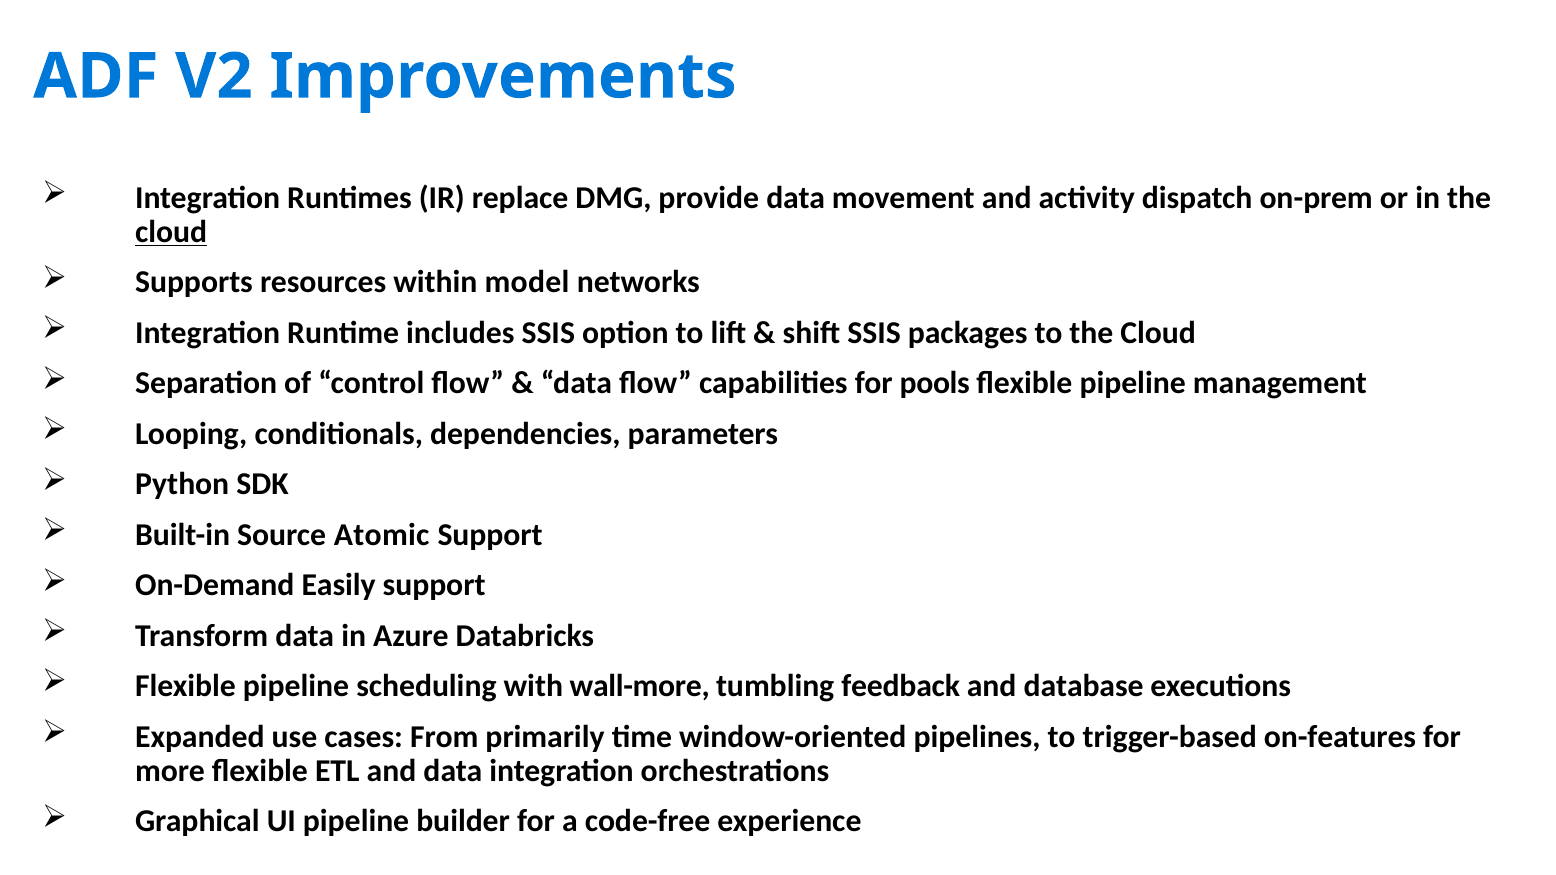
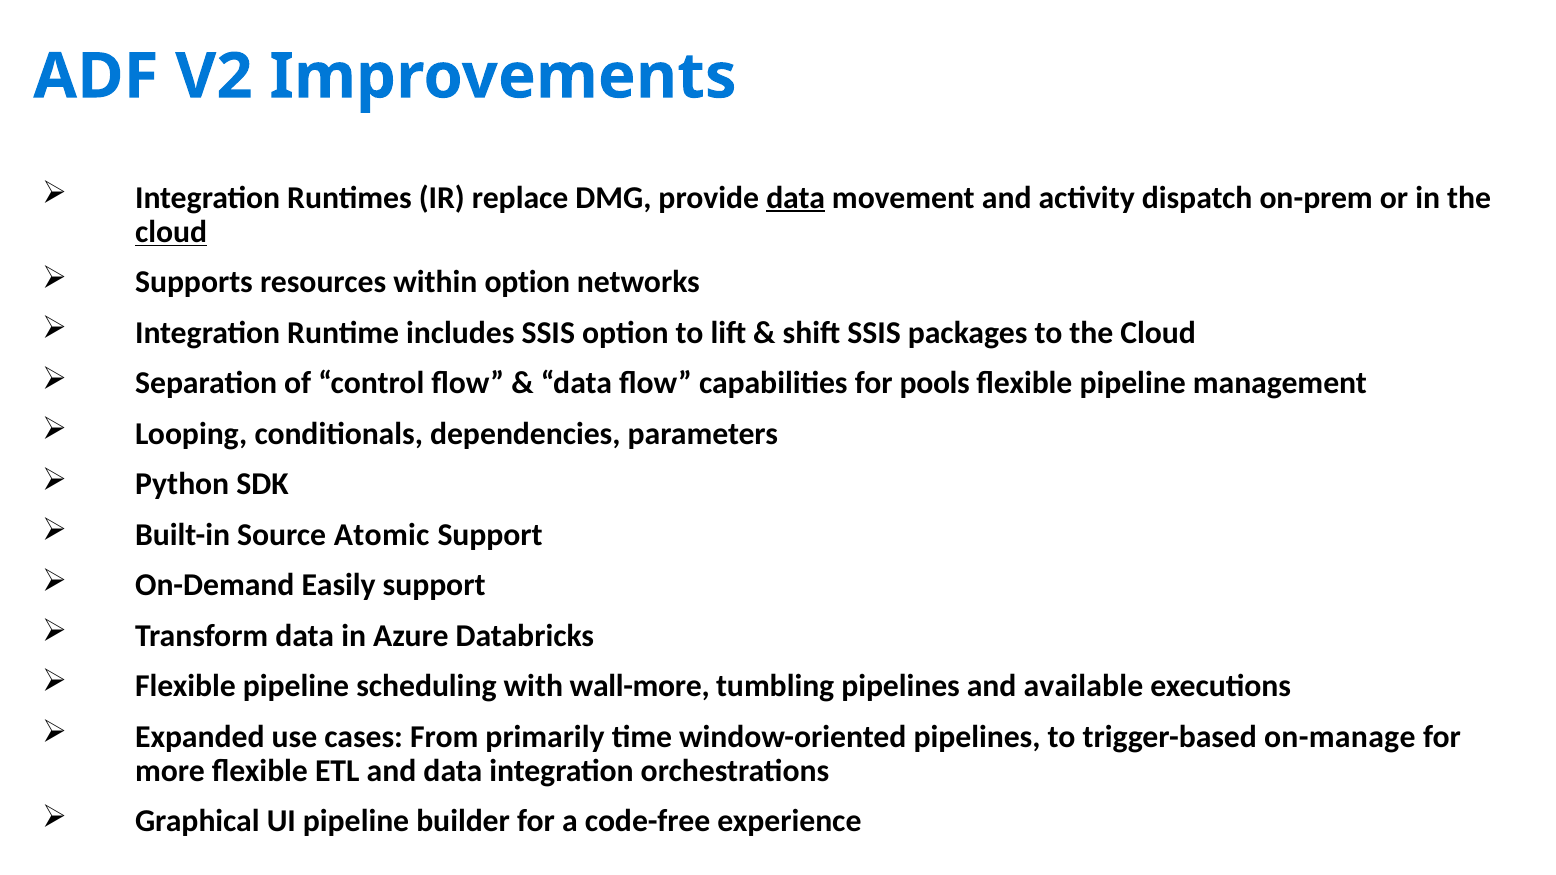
data at (796, 198) underline: none -> present
within model: model -> option
tumbling feedback: feedback -> pipelines
database: database -> available
on-features: on-features -> on-manage
